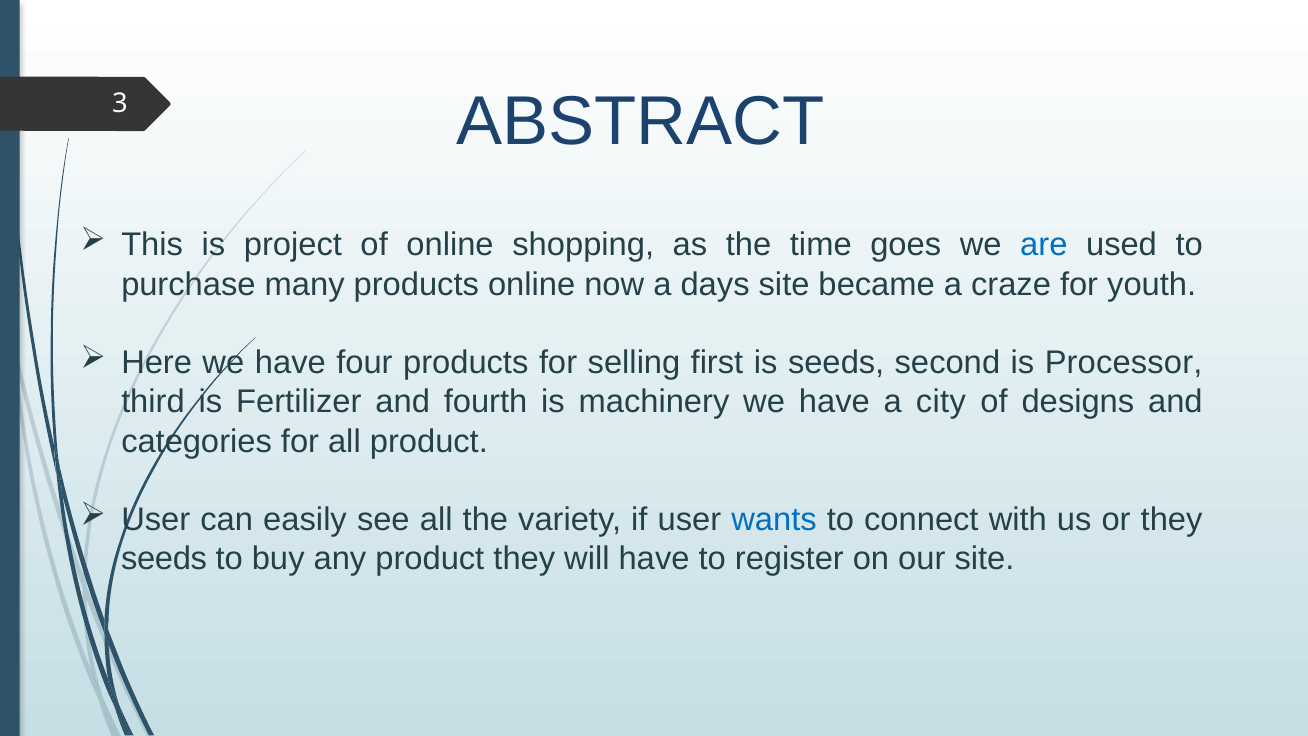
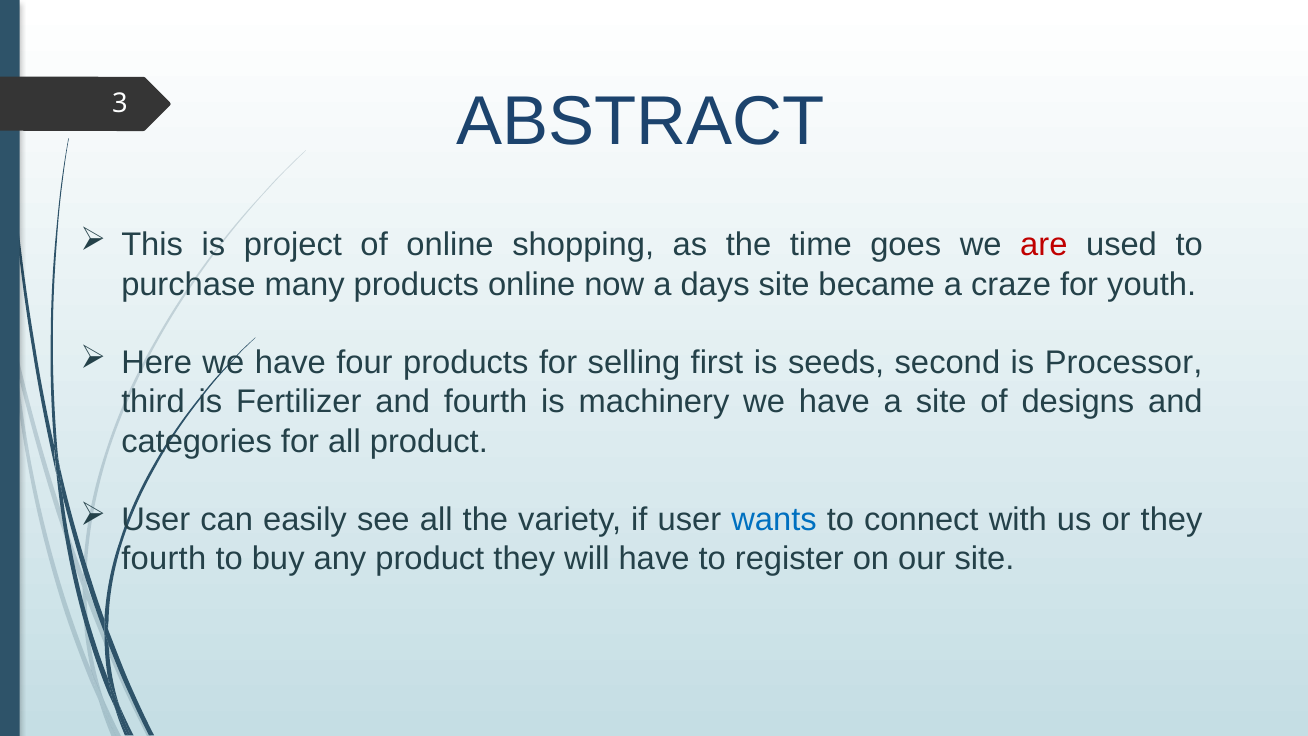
are colour: blue -> red
a city: city -> site
seeds at (164, 559): seeds -> fourth
